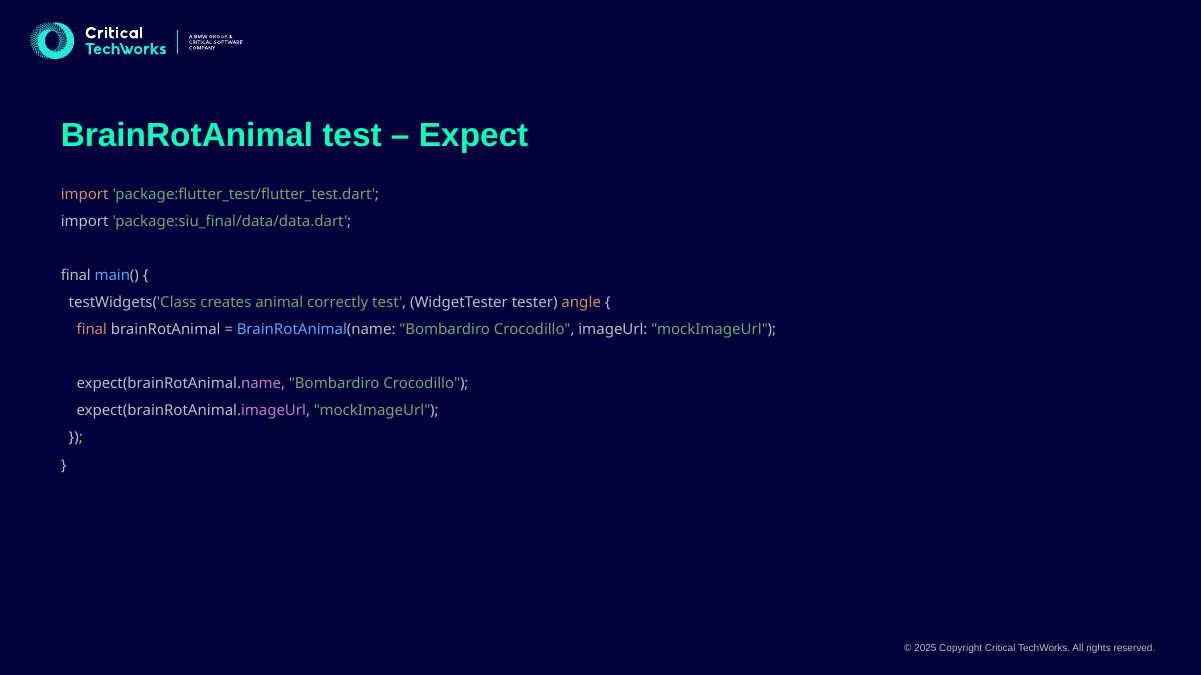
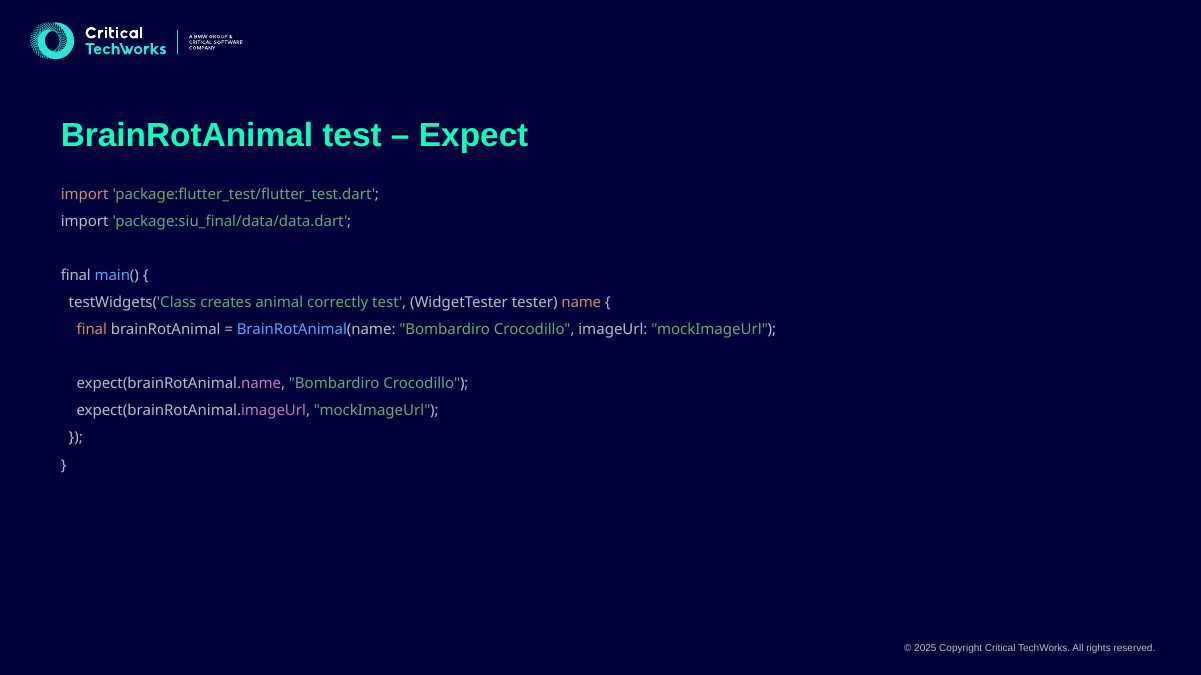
angle: angle -> name
